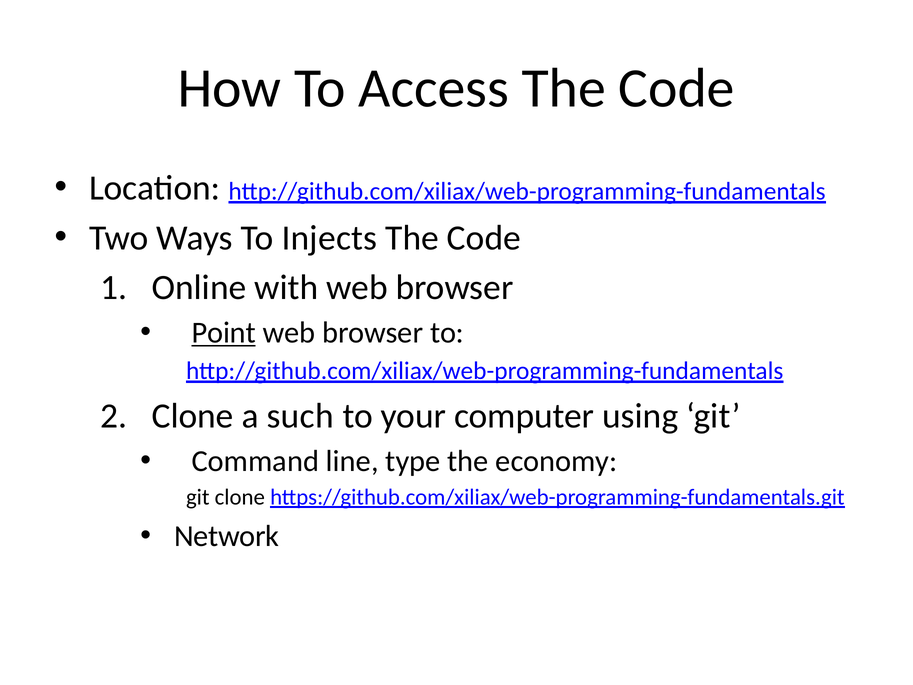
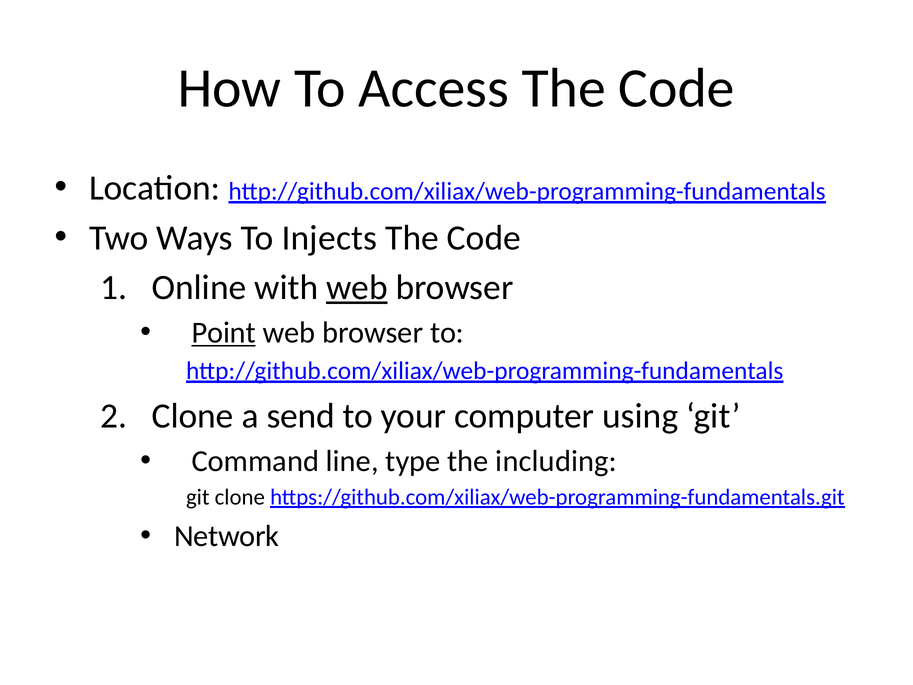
web at (357, 287) underline: none -> present
such: such -> send
economy: economy -> including
